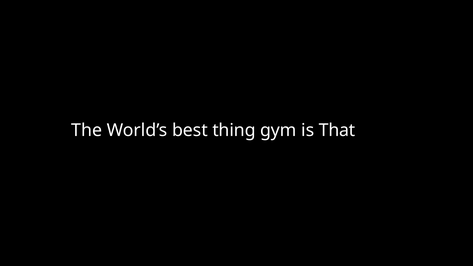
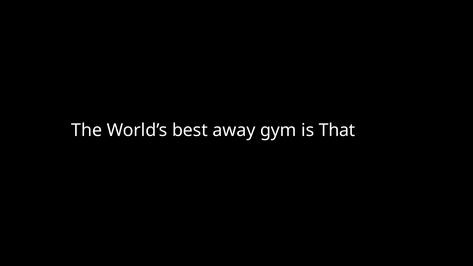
thing: thing -> away
